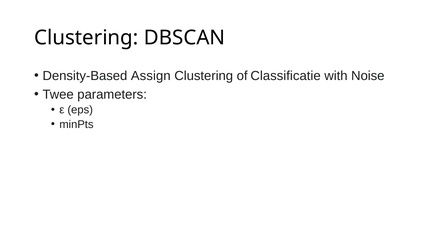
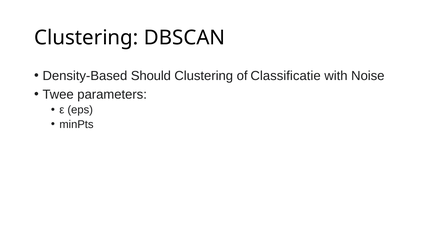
Assign: Assign -> Should
